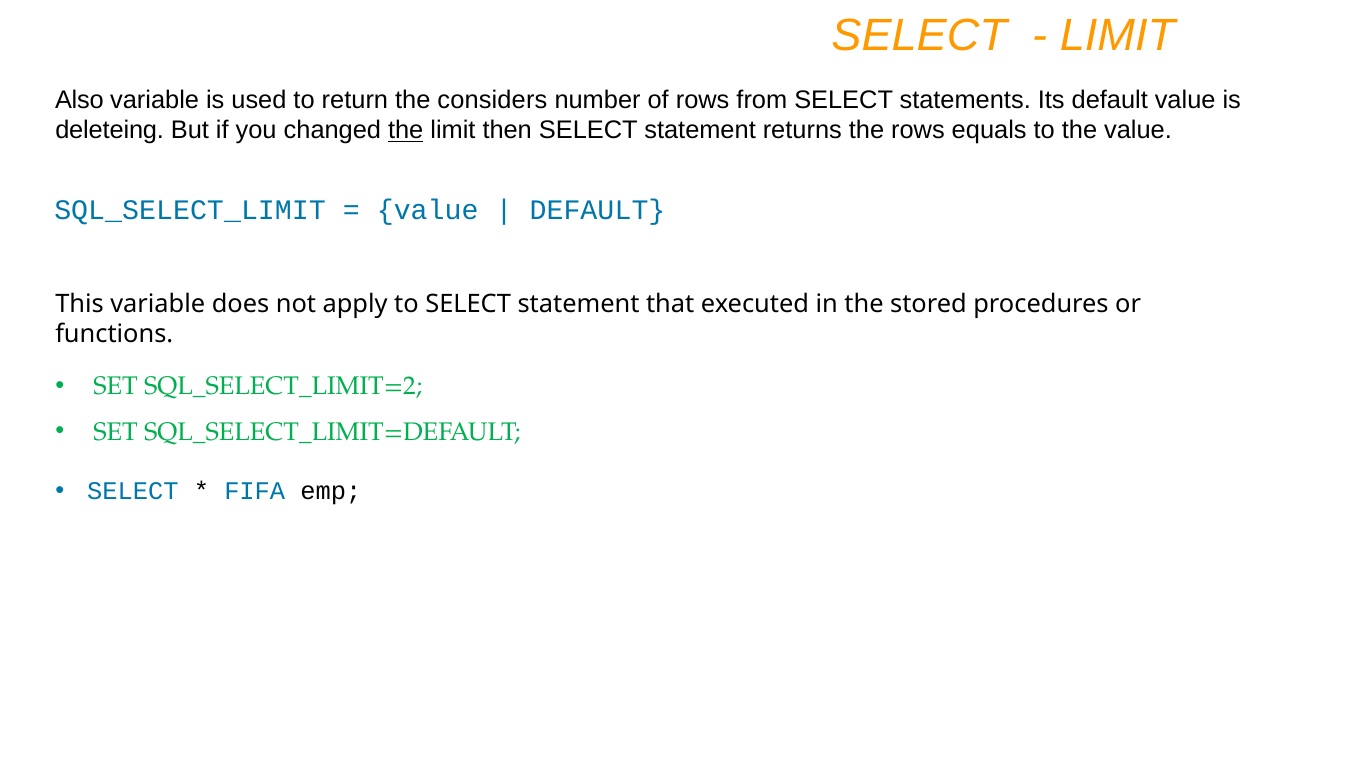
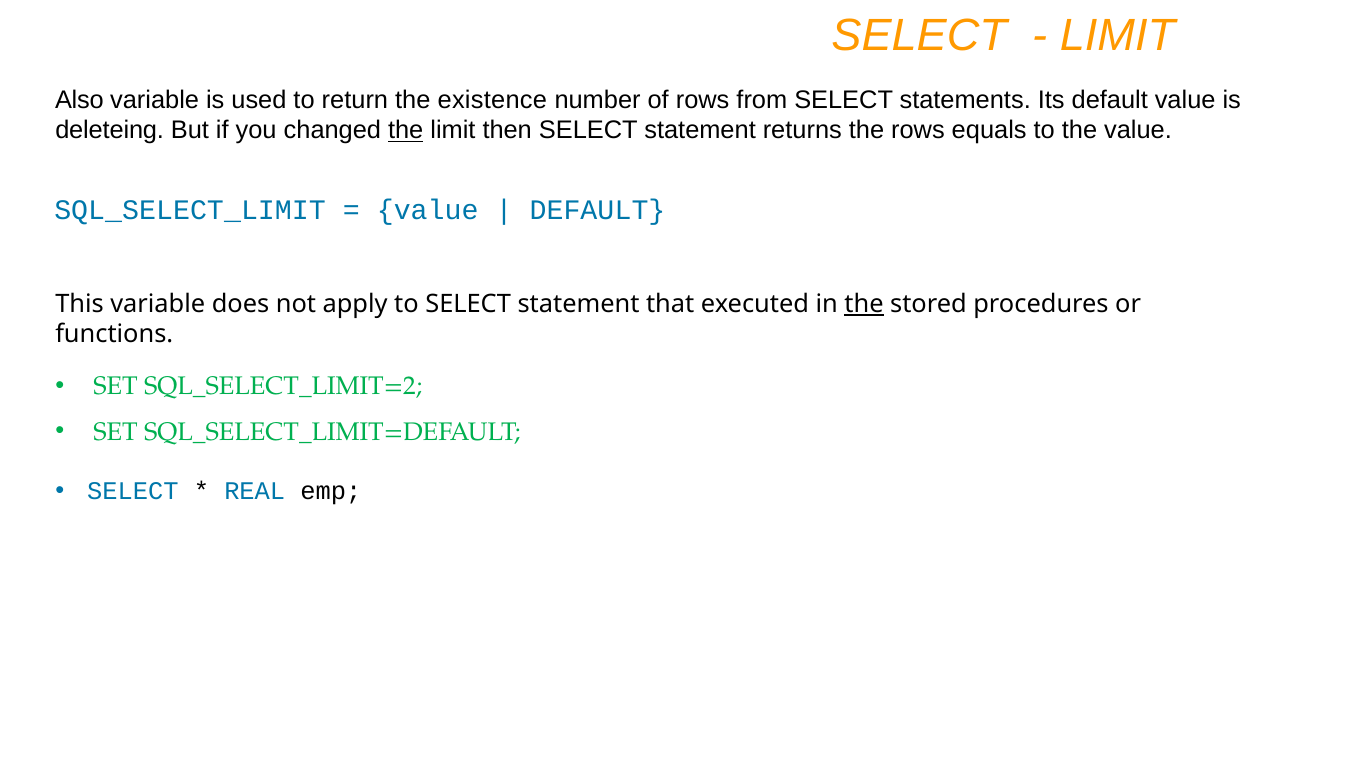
considers: considers -> existence
the at (864, 304) underline: none -> present
FIFA: FIFA -> REAL
